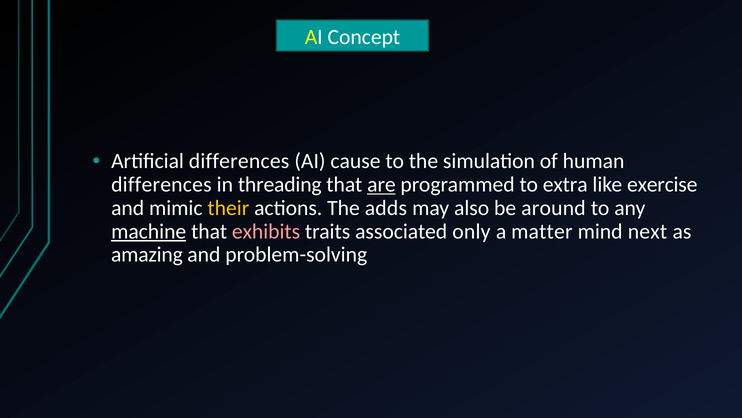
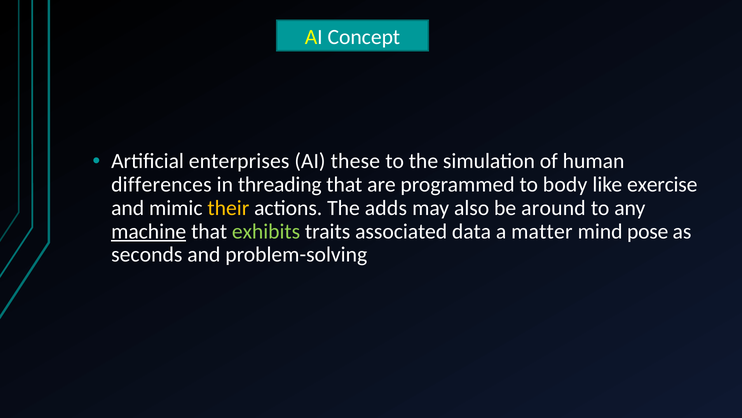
Artificial differences: differences -> enterprises
cause: cause -> these
are underline: present -> none
extra: extra -> body
exhibits colour: pink -> light green
only: only -> data
next: next -> pose
amazing: amazing -> seconds
